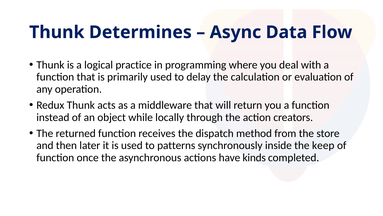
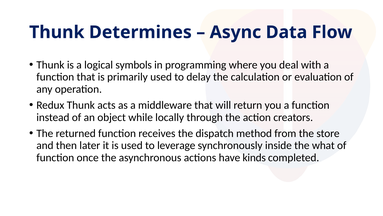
practice: practice -> symbols
patterns: patterns -> leverage
keep: keep -> what
